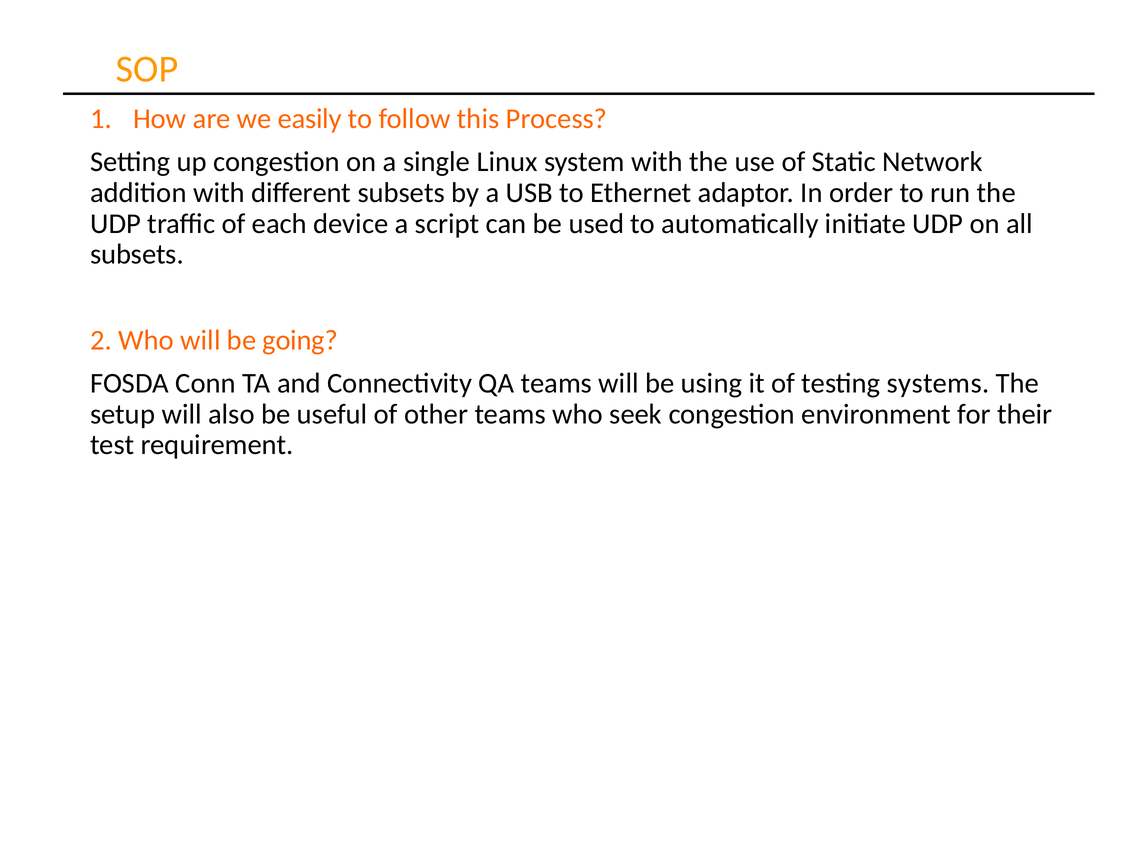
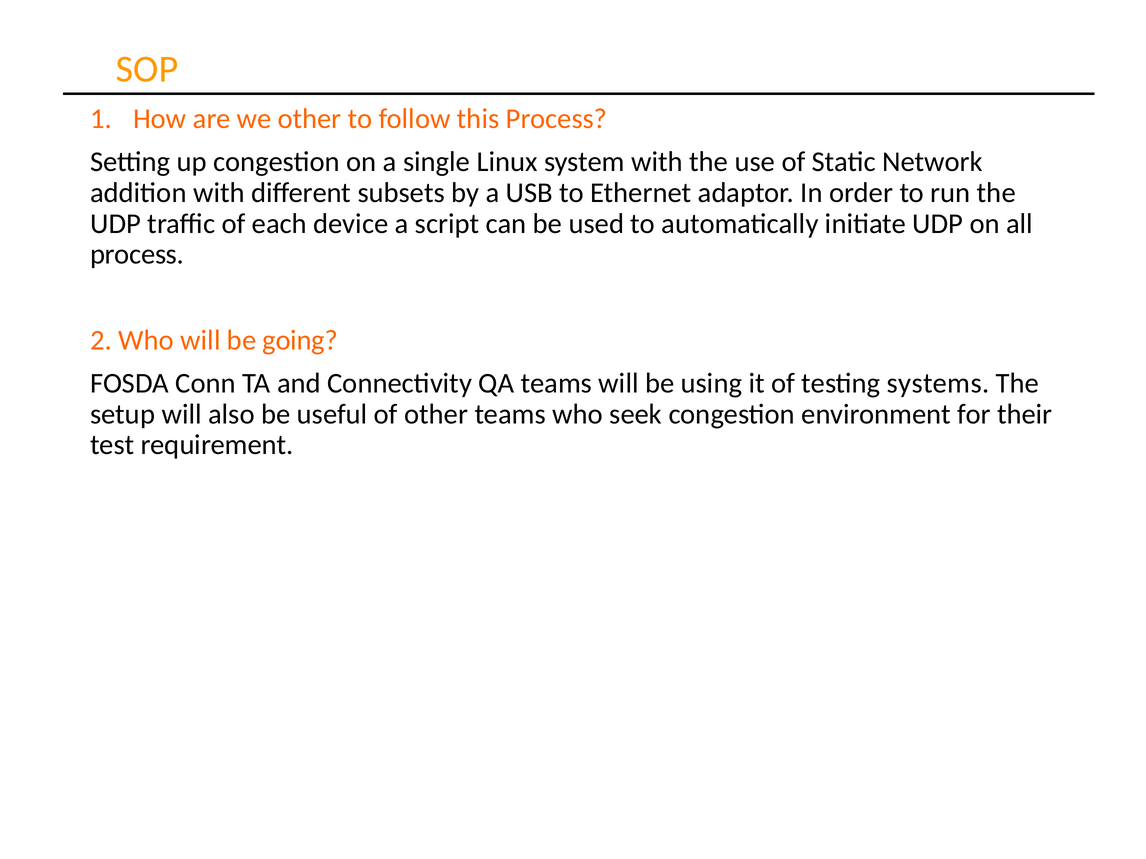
we easily: easily -> other
subsets at (137, 255): subsets -> process
